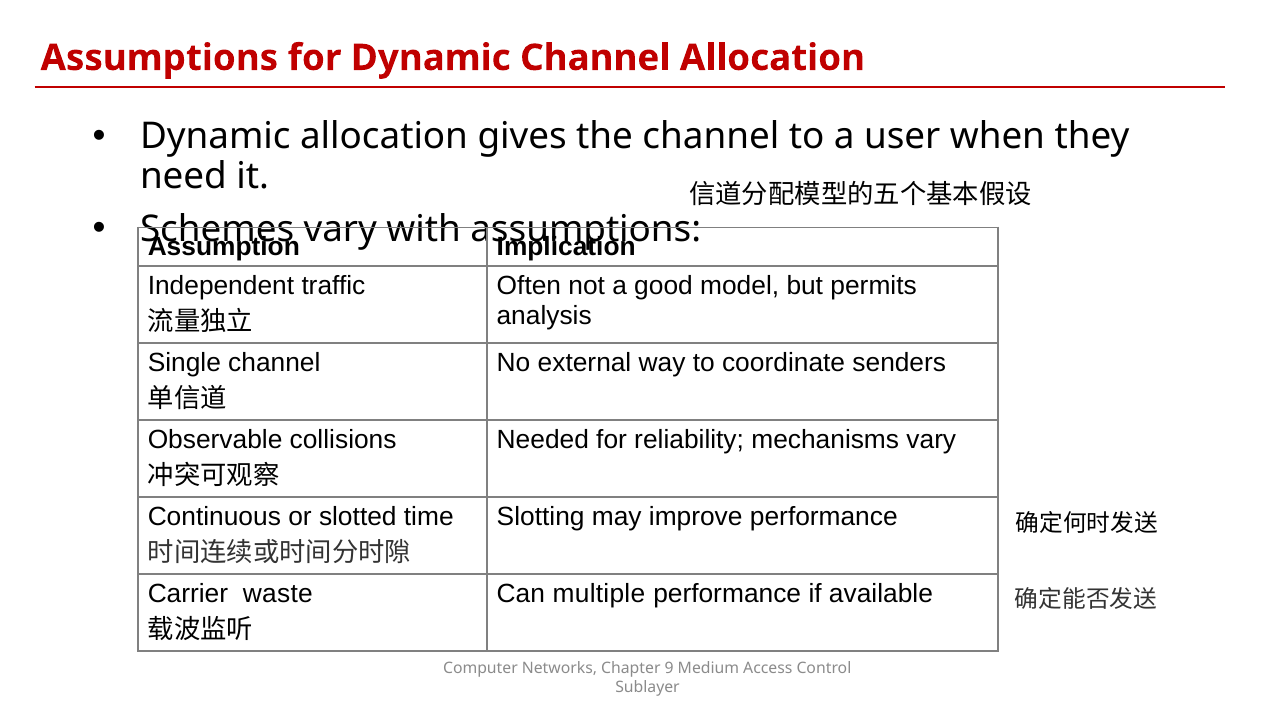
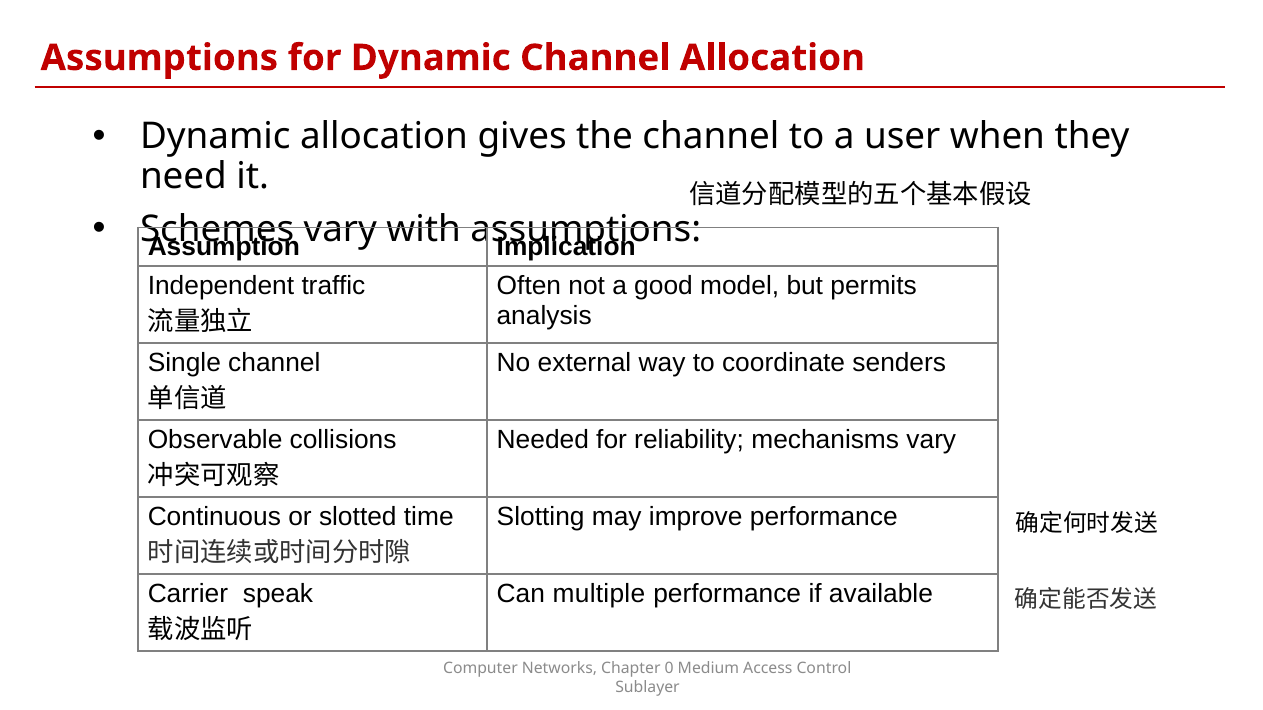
waste: waste -> speak
9: 9 -> 0
